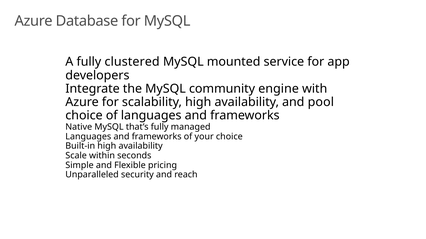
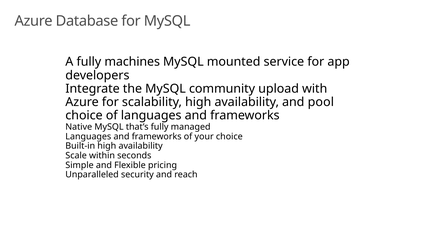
clustered: clustered -> machines
engine: engine -> upload
